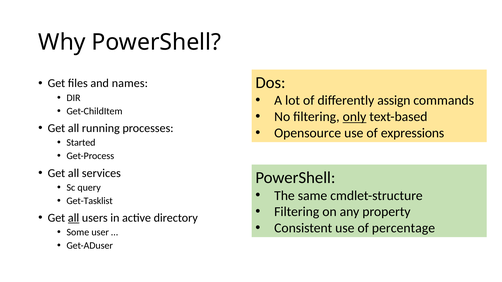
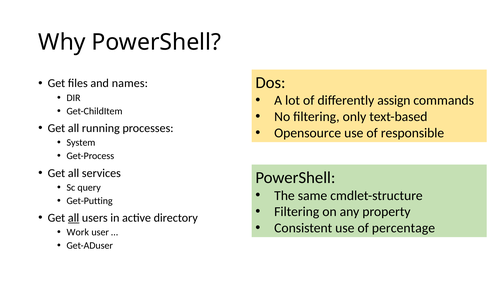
only underline: present -> none
expressions: expressions -> responsible
Started: Started -> System
Get-Tasklist: Get-Tasklist -> Get-Putting
Some: Some -> Work
